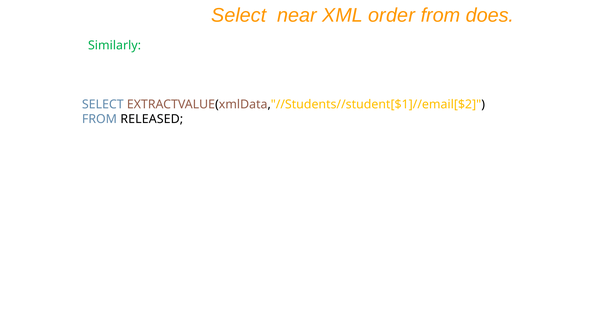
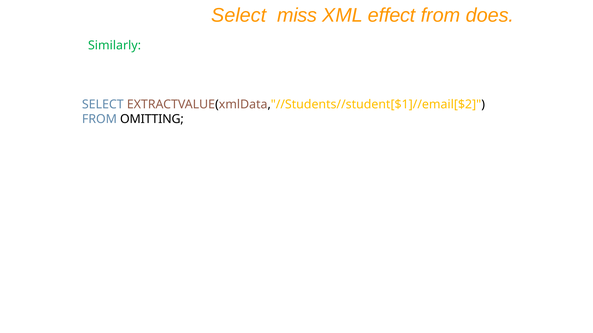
near: near -> miss
order: order -> effect
RELEASED: RELEASED -> OMITTING
